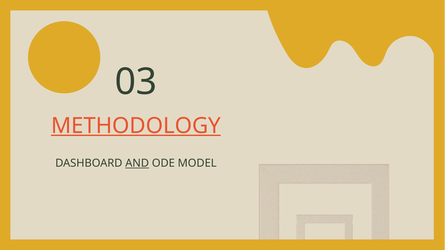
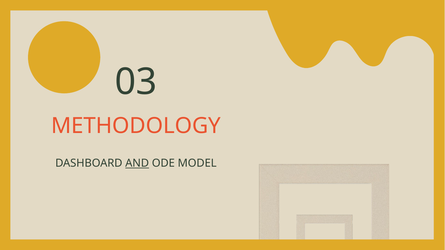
METHODOLOGY underline: present -> none
